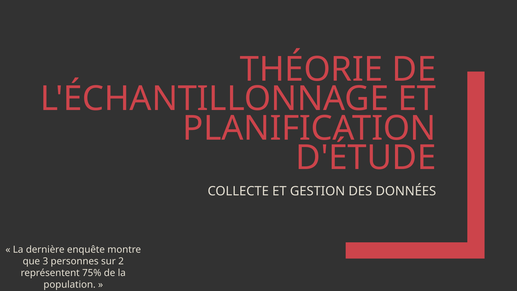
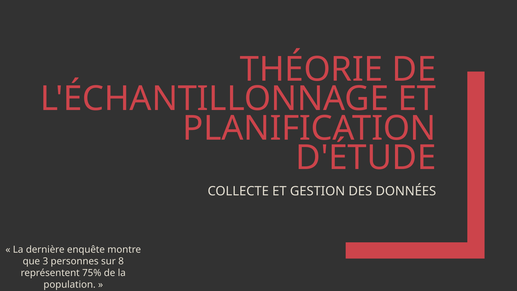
2: 2 -> 8
